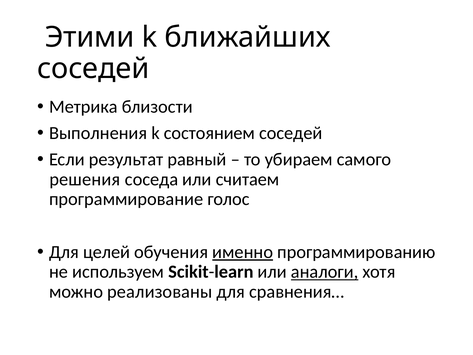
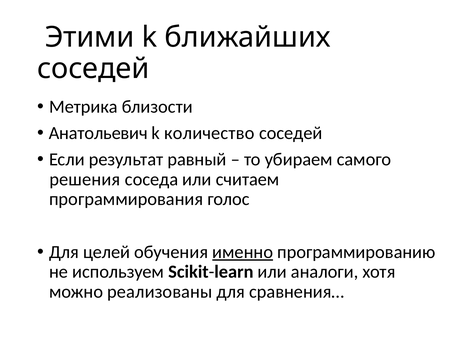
Выполнения: Выполнения -> Анатольевич
состоянием: состоянием -> количество
программирование: программирование -> программирования
аналоги underline: present -> none
